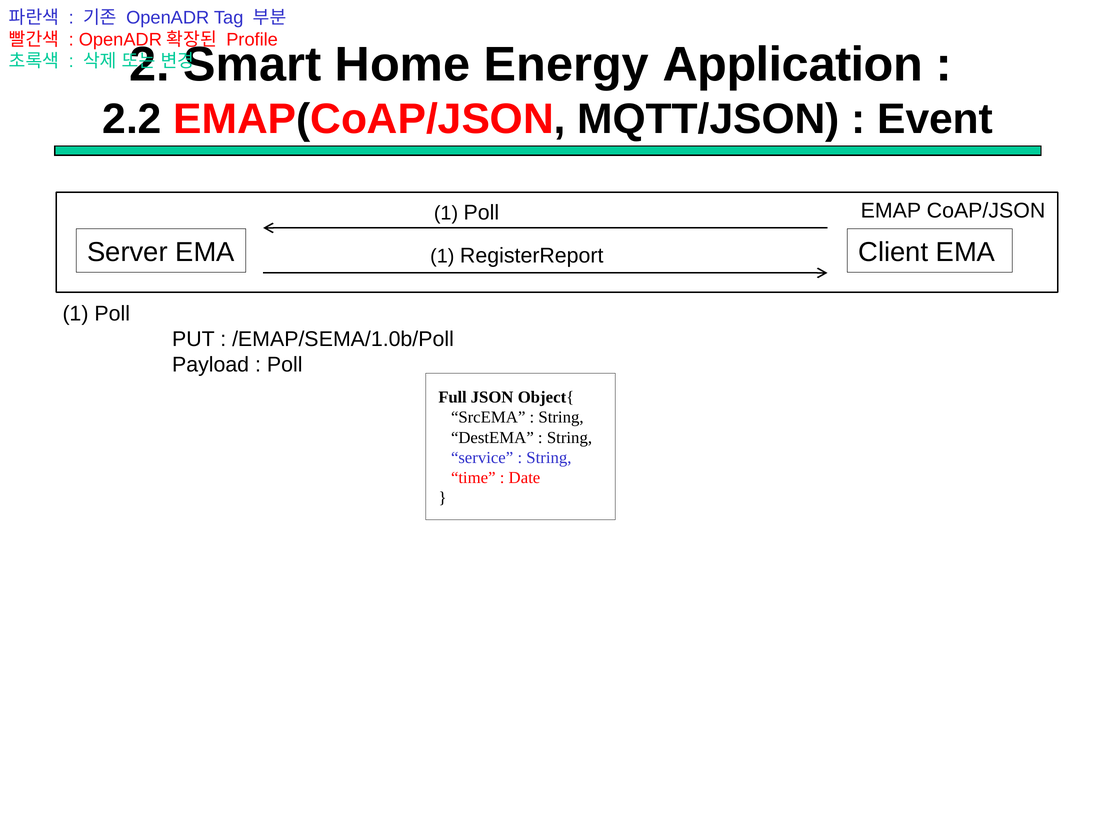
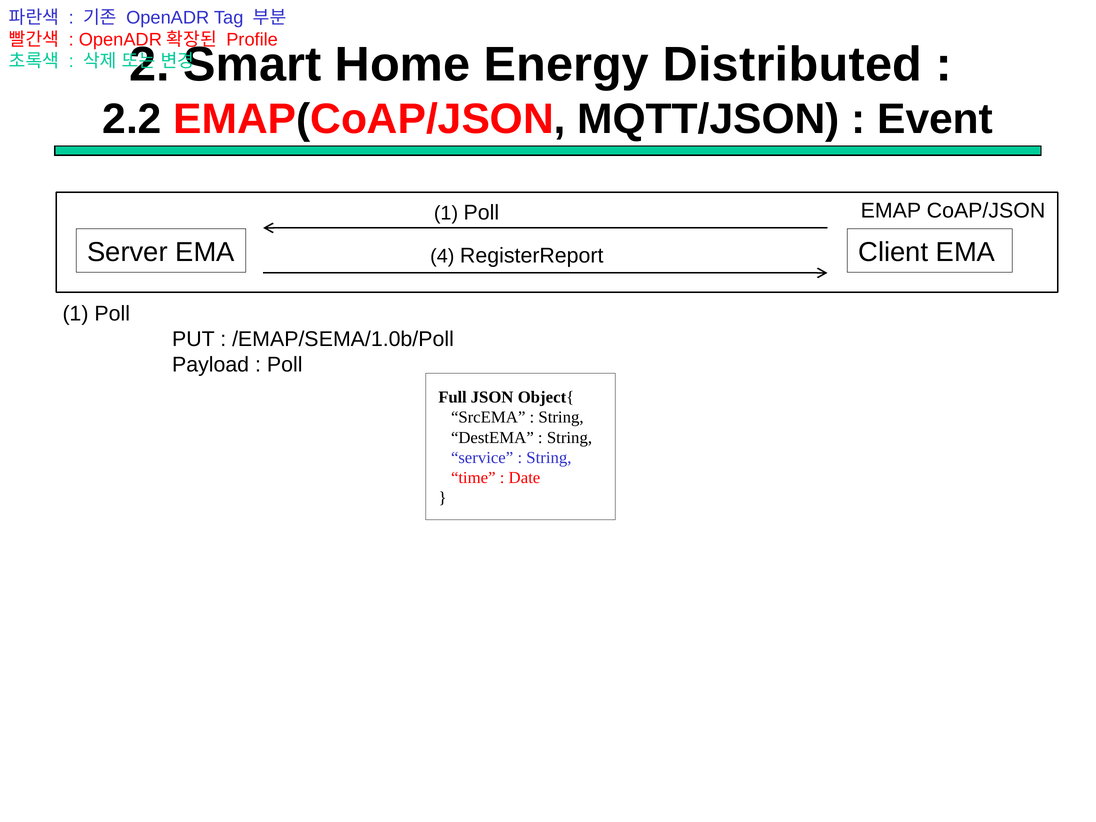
Application: Application -> Distributed
EMA 1: 1 -> 4
